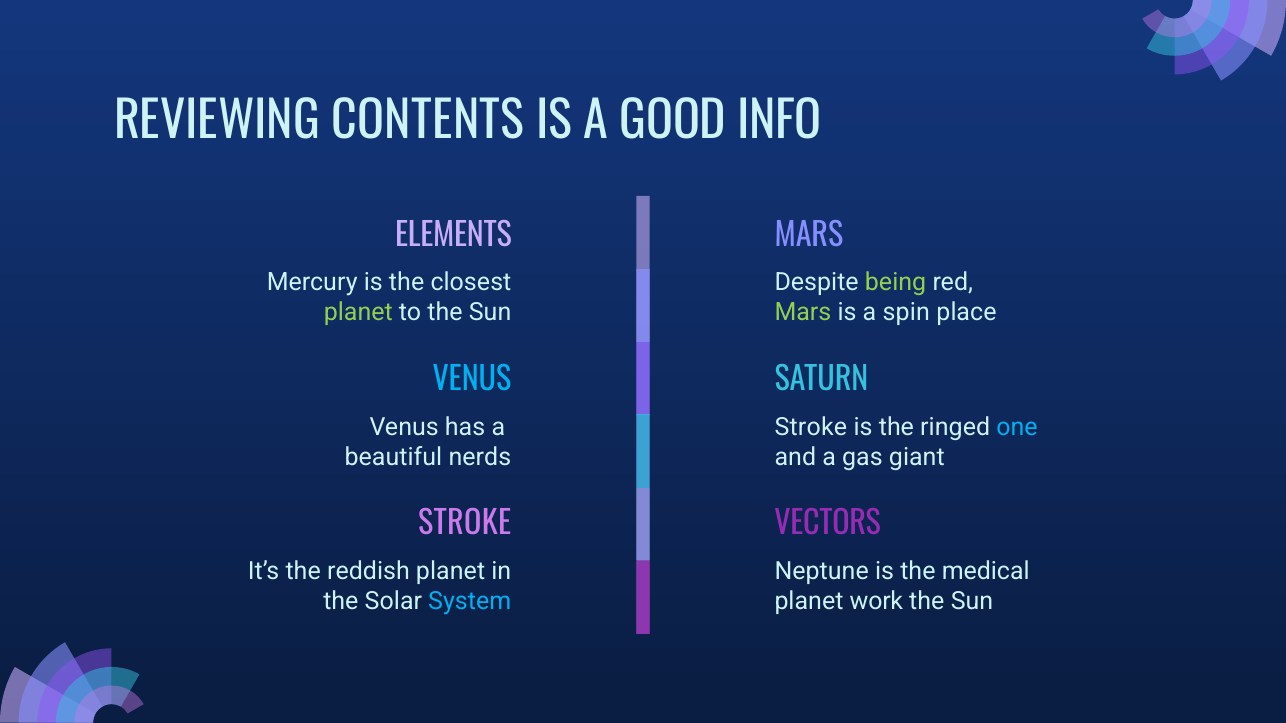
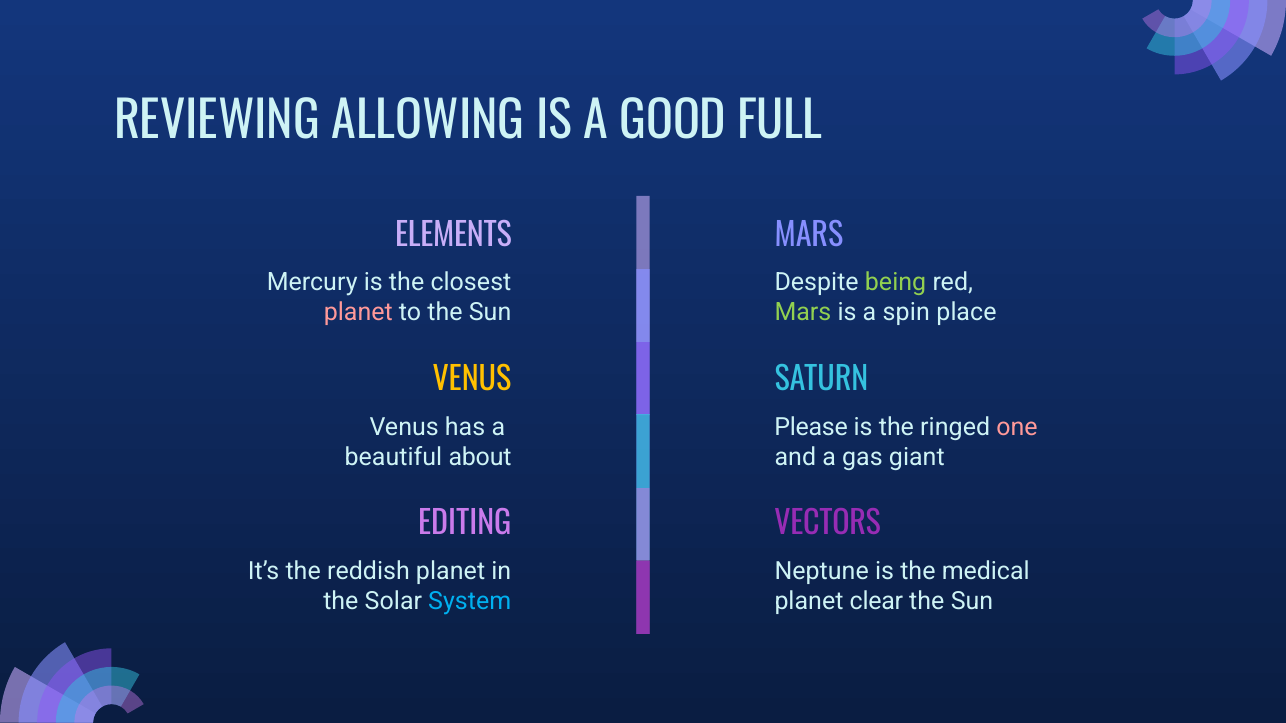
CONTENTS: CONTENTS -> ALLOWING
INFO: INFO -> FULL
planet at (358, 313) colour: light green -> pink
VENUS at (472, 380) colour: light blue -> yellow
Stroke at (811, 427): Stroke -> Please
one colour: light blue -> pink
nerds: nerds -> about
STROKE at (465, 525): STROKE -> EDITING
work: work -> clear
